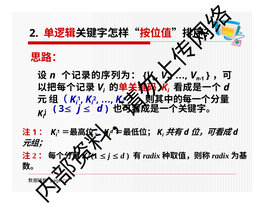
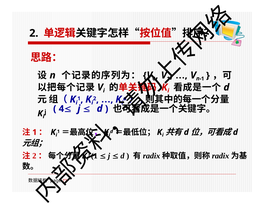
3: 3 -> 4
